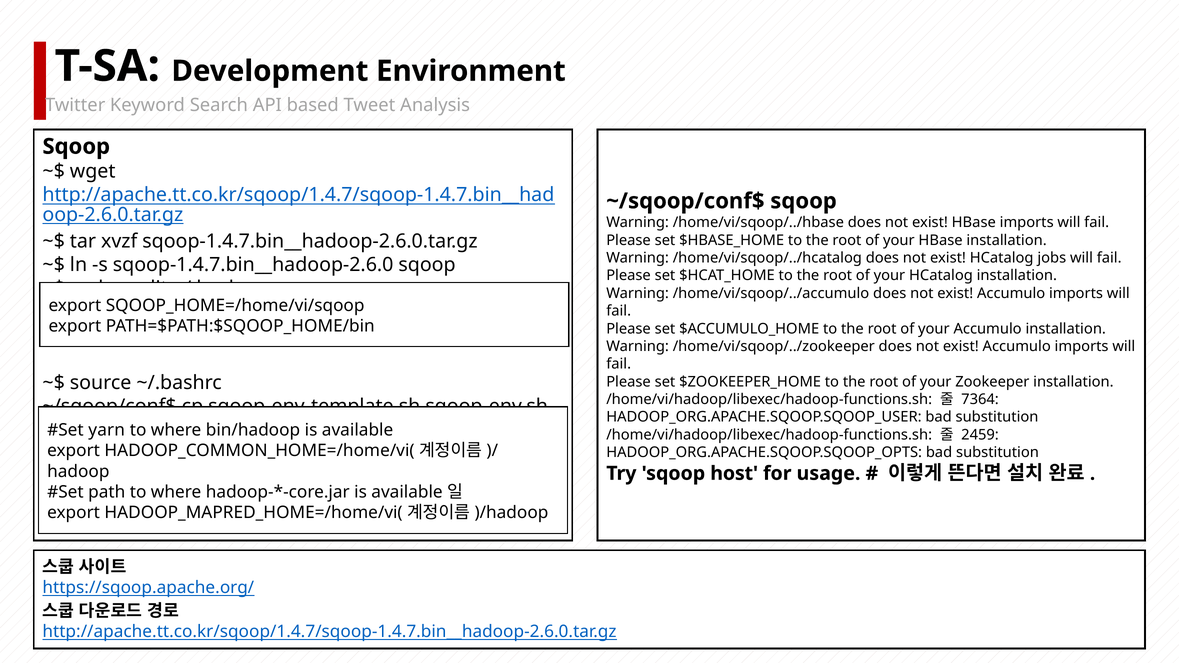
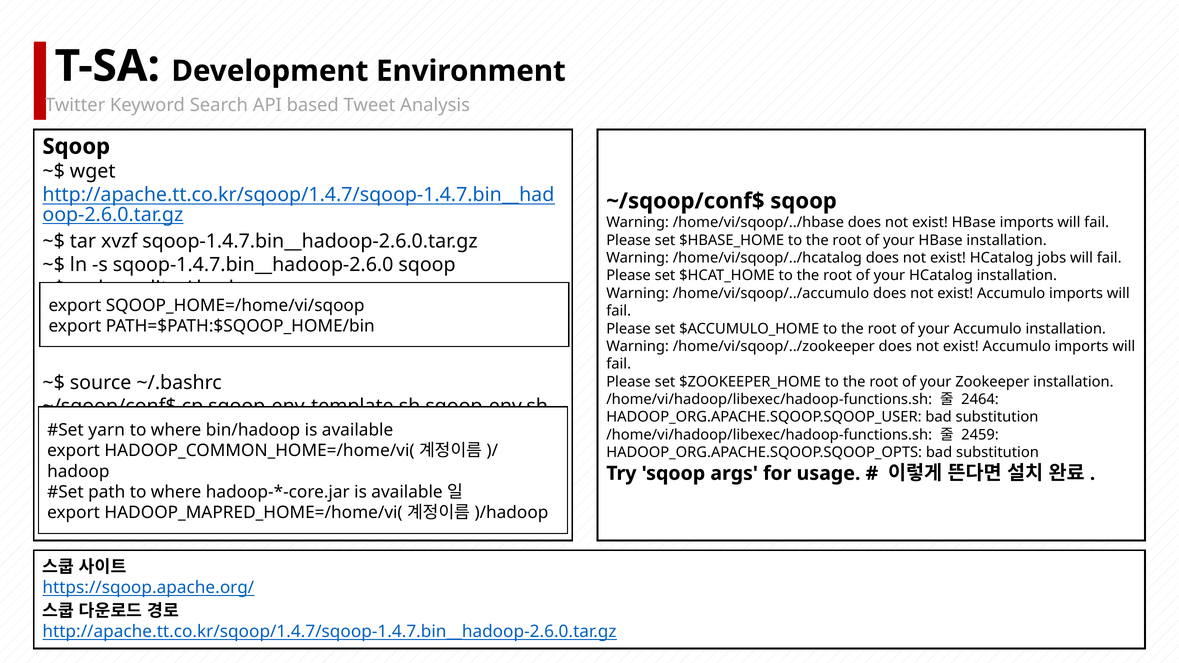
7364: 7364 -> 2464
host: host -> args
